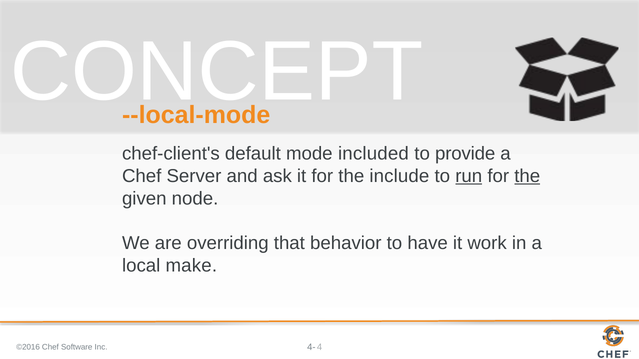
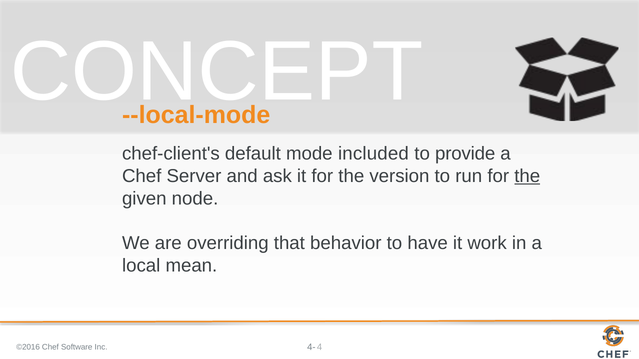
include: include -> version
run underline: present -> none
make: make -> mean
